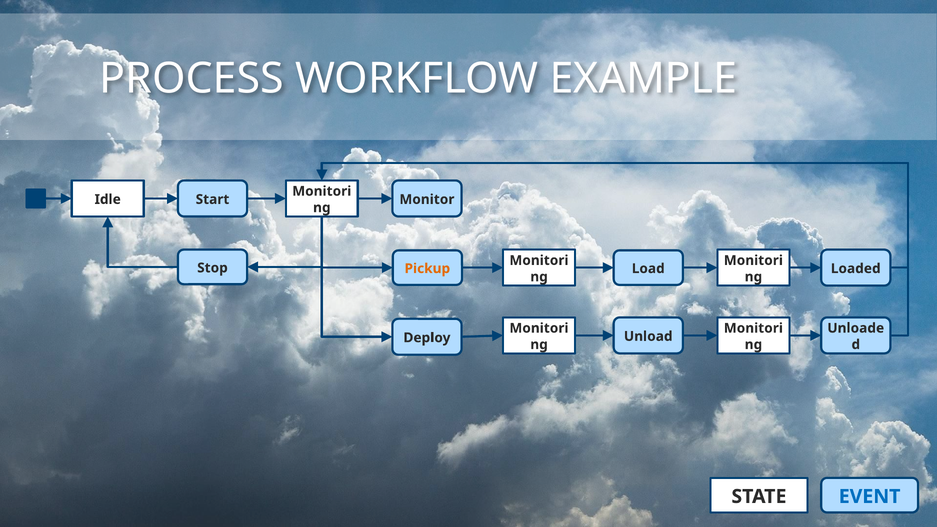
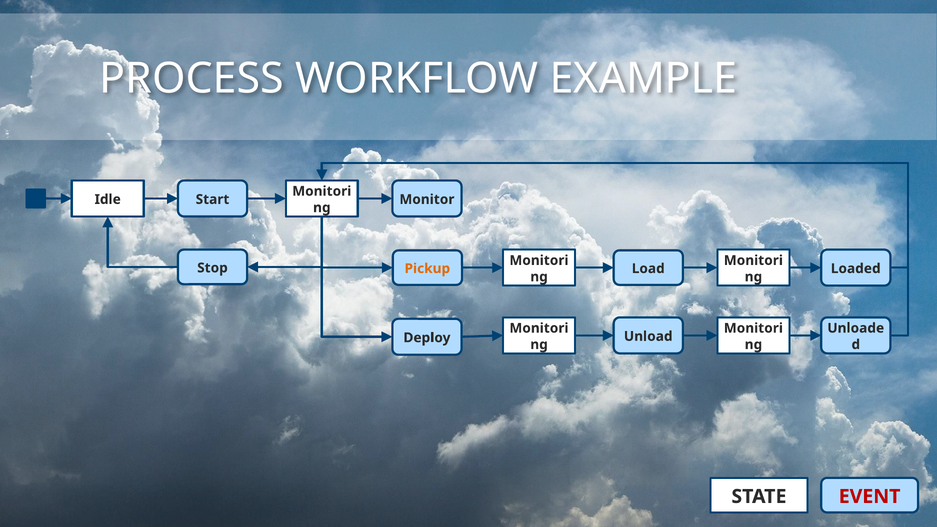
EVENT colour: blue -> red
